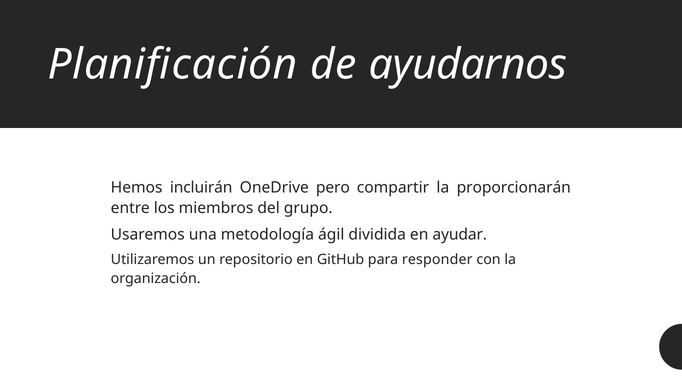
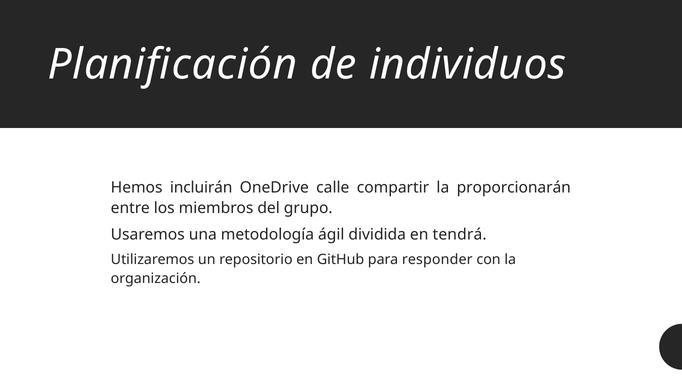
ayudarnos: ayudarnos -> individuos
pero: pero -> calle
ayudar: ayudar -> tendrá
